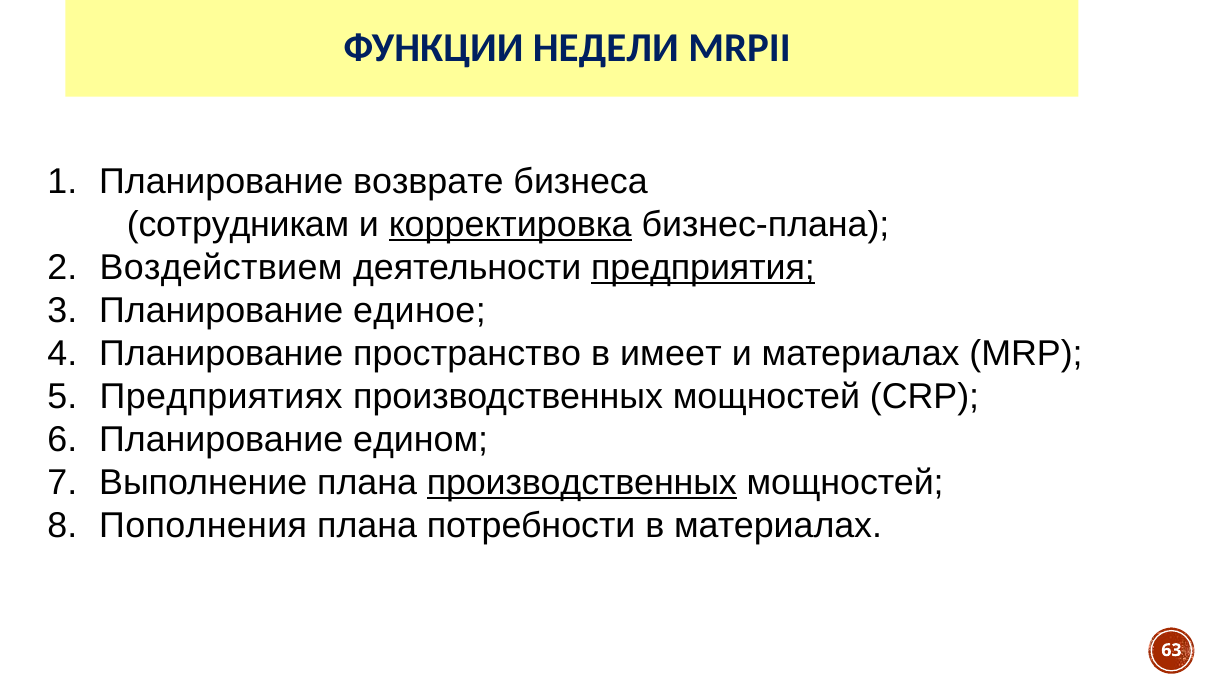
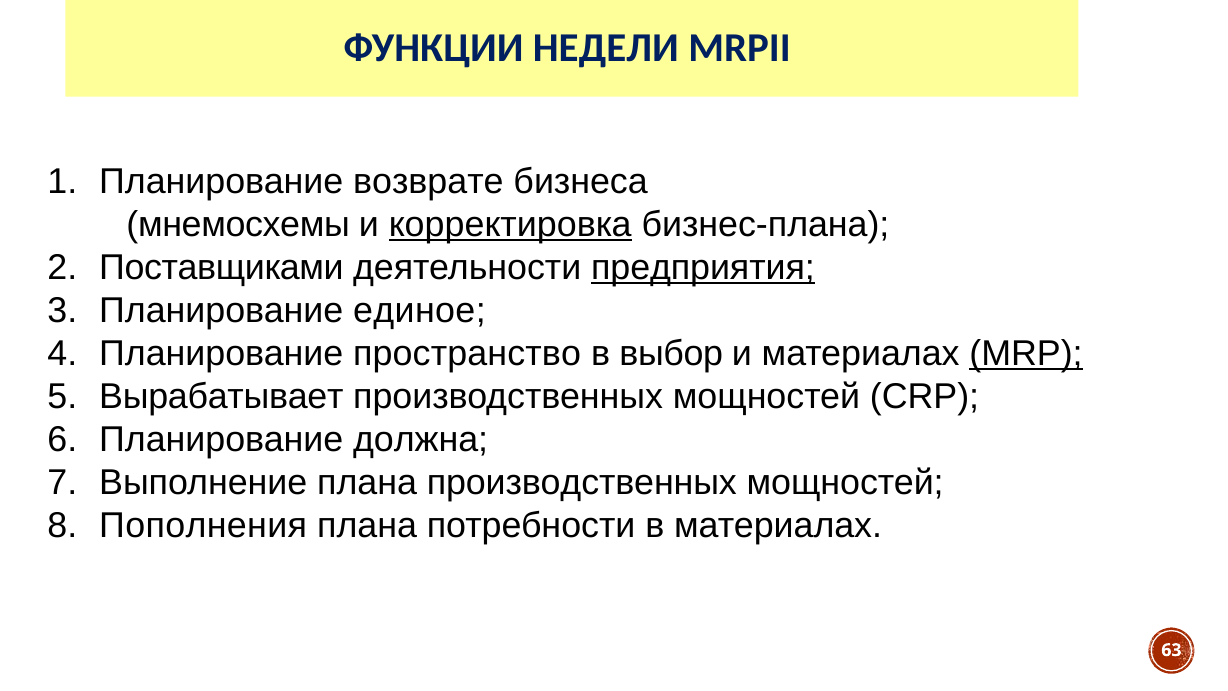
сотрудникам: сотрудникам -> мнемосхемы
Воздействием: Воздействием -> Поставщиками
имеет: имеет -> выбор
MRP underline: none -> present
Предприятиях: Предприятиях -> Вырабатывает
едином: едином -> должна
производственных at (582, 482) underline: present -> none
